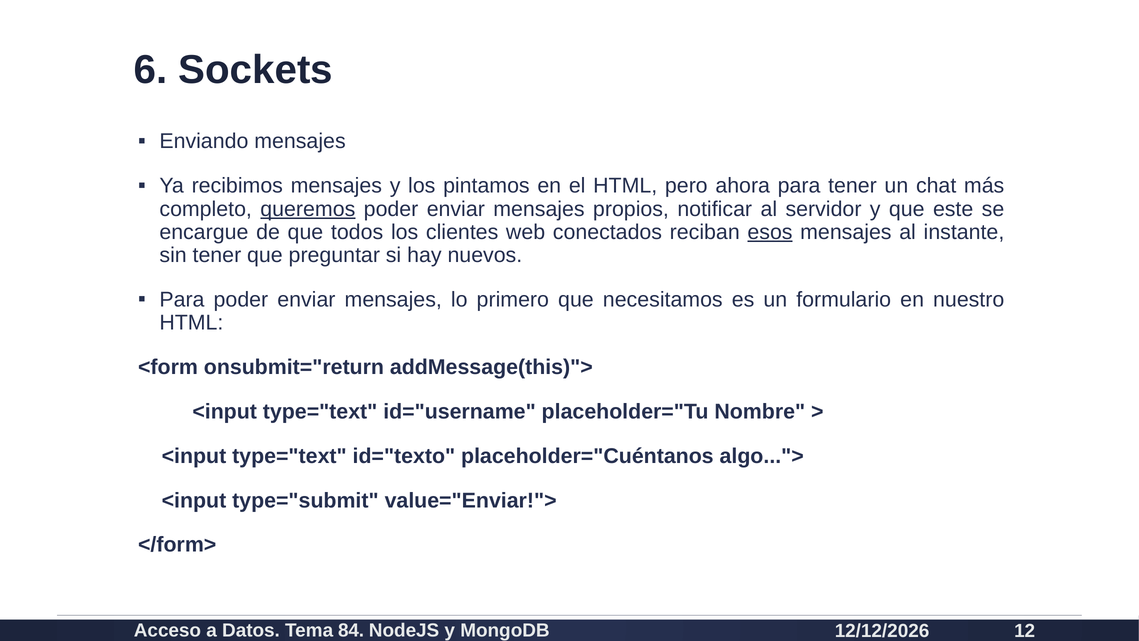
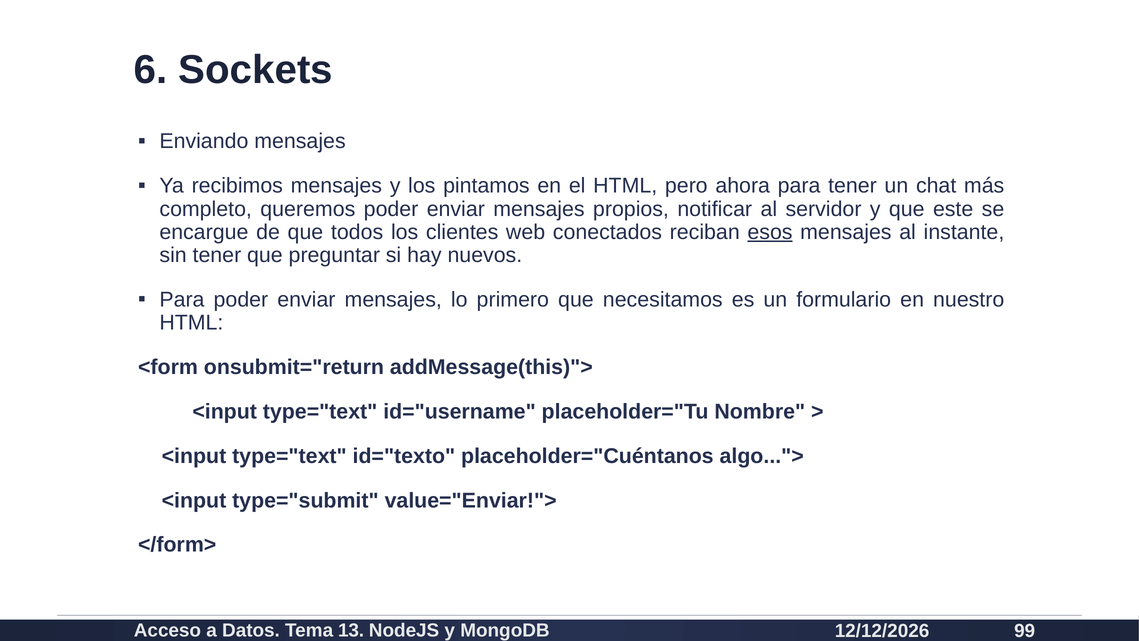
queremos underline: present -> none
84: 84 -> 13
12: 12 -> 99
